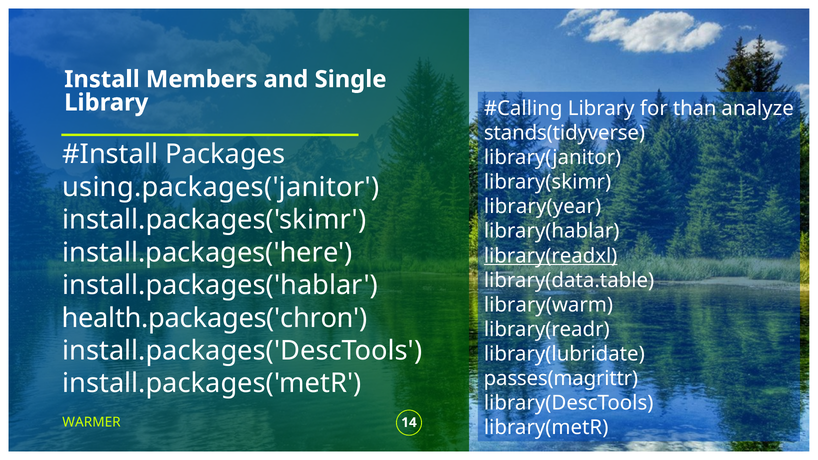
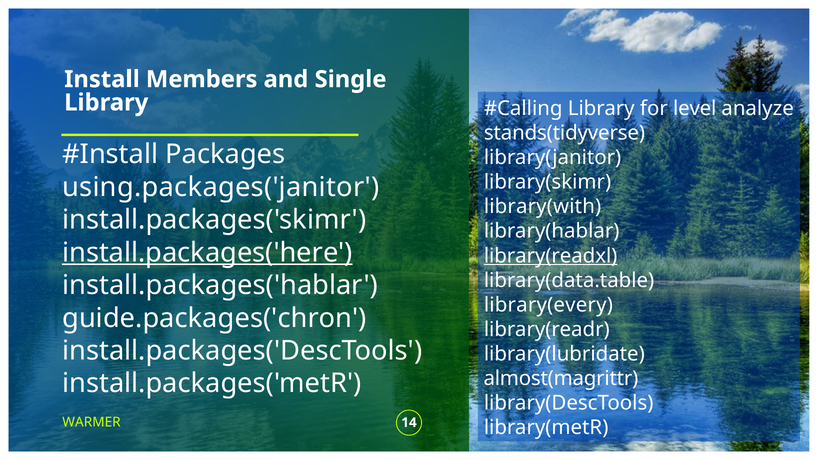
than: than -> level
library(year: library(year -> library(with
install.packages('here underline: none -> present
library(warm: library(warm -> library(every
health.packages('chron: health.packages('chron -> guide.packages('chron
passes(magrittr: passes(magrittr -> almost(magrittr
